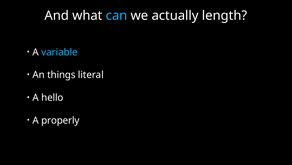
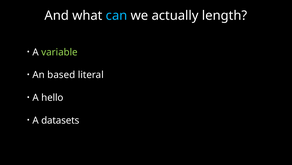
variable colour: light blue -> light green
things: things -> based
properly: properly -> datasets
